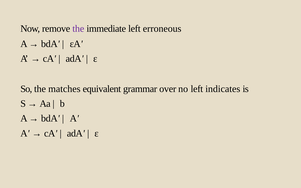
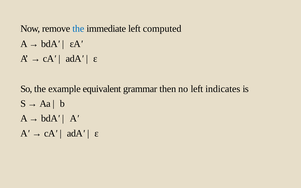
the at (78, 29) colour: purple -> blue
erroneous: erroneous -> computed
matches: matches -> example
over: over -> then
